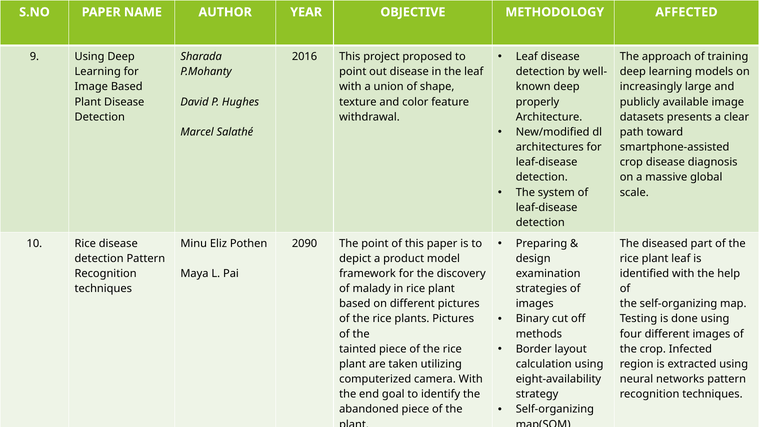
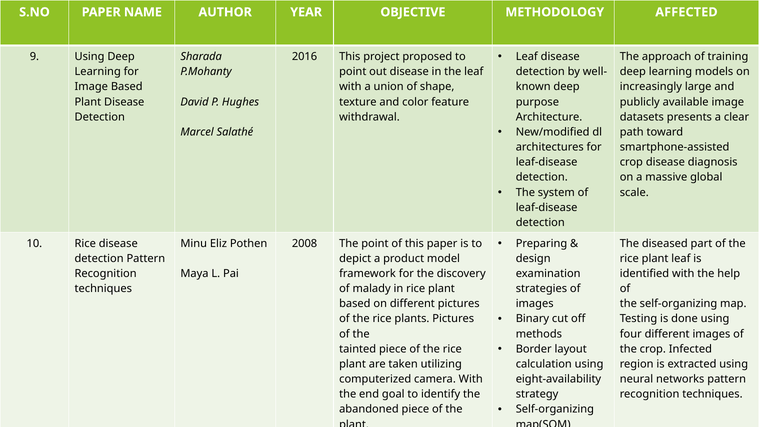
properly: properly -> purpose
2090: 2090 -> 2008
